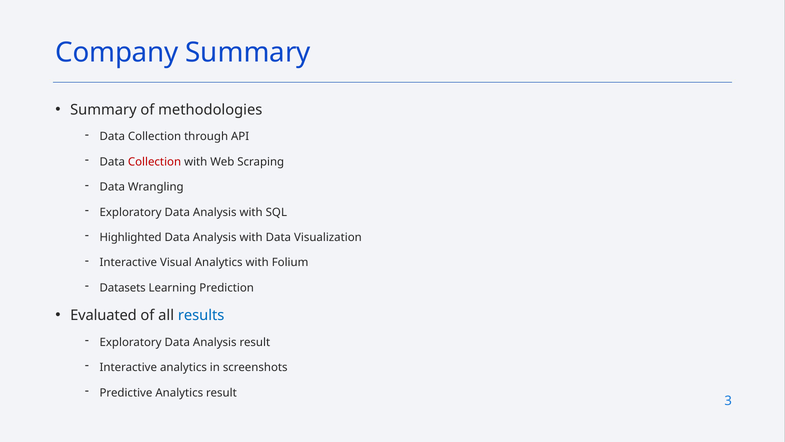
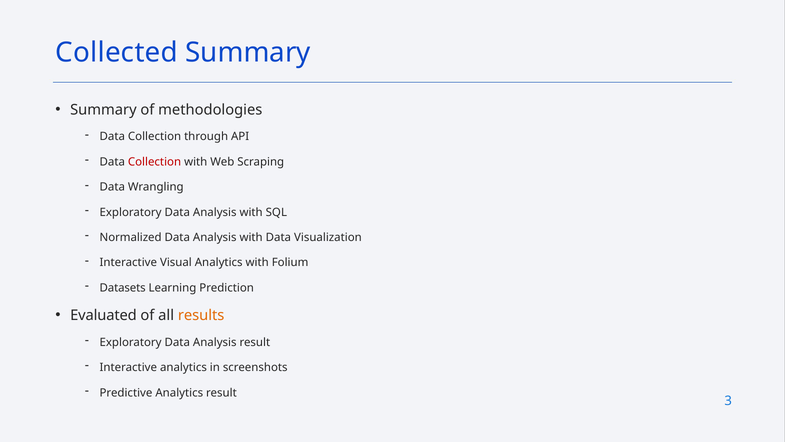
Company: Company -> Collected
Highlighted: Highlighted -> Normalized
results colour: blue -> orange
